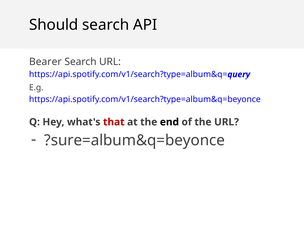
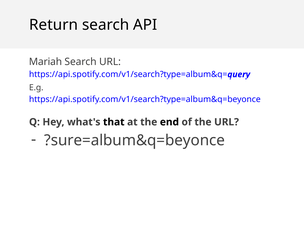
Should: Should -> Return
Bearer: Bearer -> Mariah
that colour: red -> black
